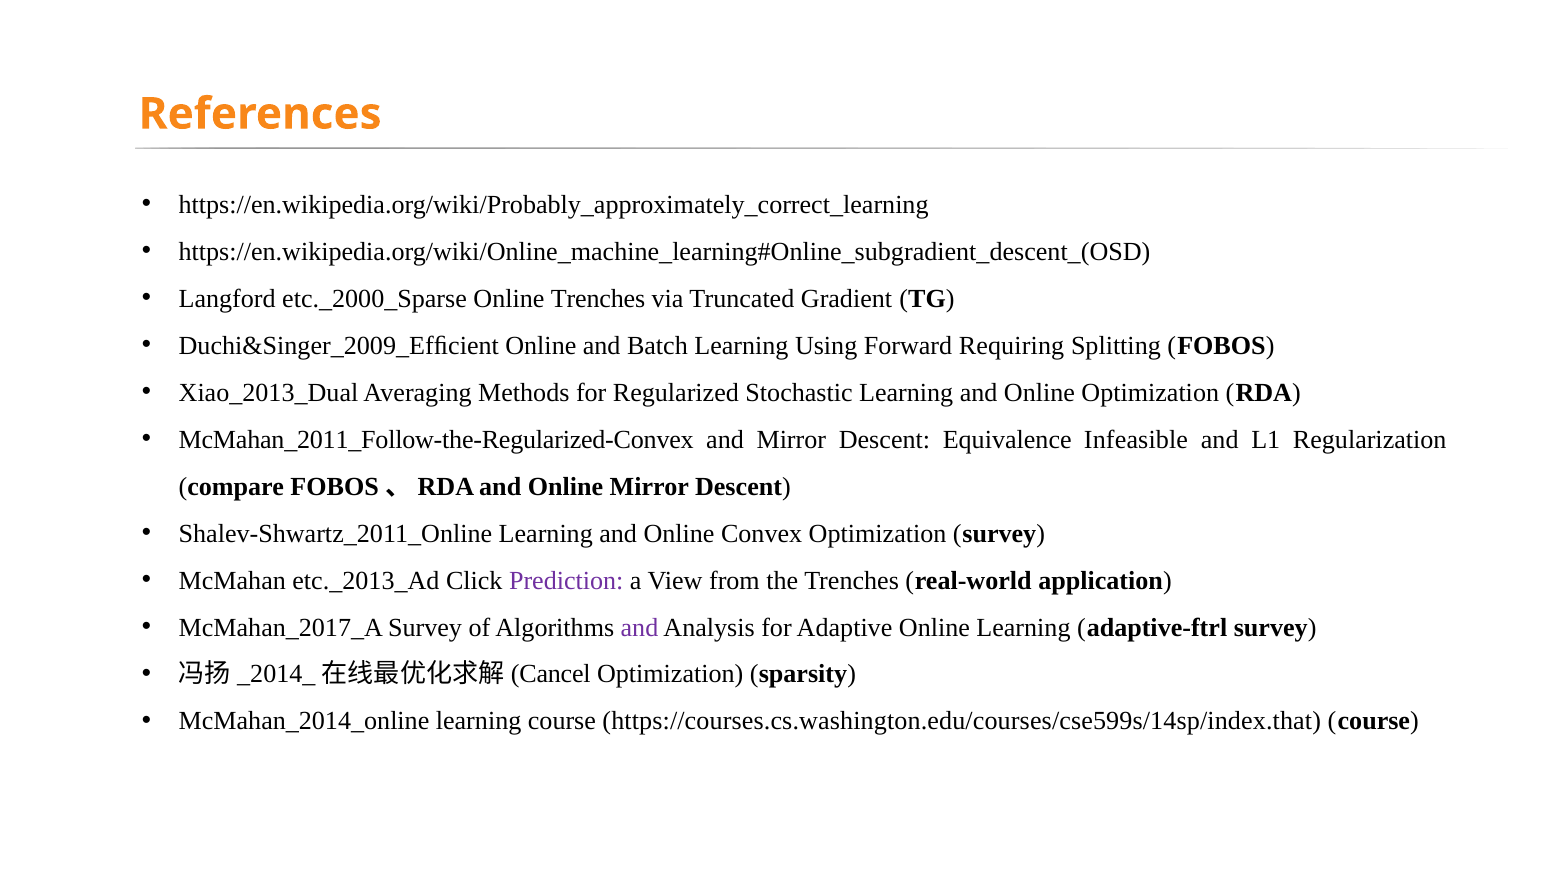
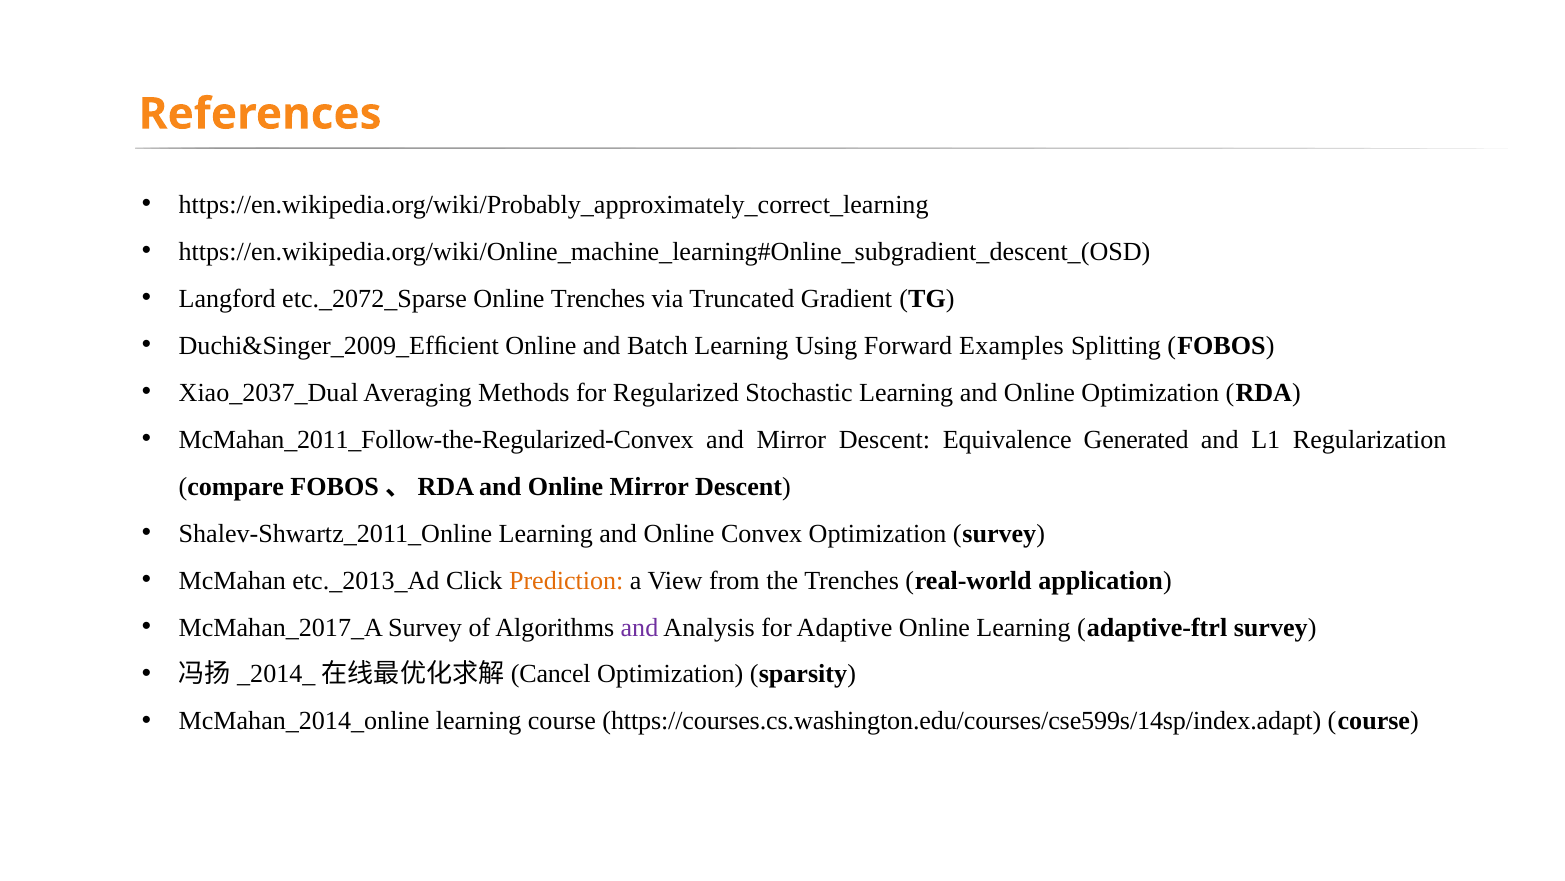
etc._2000_Sparse: etc._2000_Sparse -> etc._2072_Sparse
Requiring: Requiring -> Examples
Xiao_2013_Dual: Xiao_2013_Dual -> Xiao_2037_Dual
Infeasible: Infeasible -> Generated
Prediction colour: purple -> orange
https://courses.cs.washington.edu/courses/cse599s/14sp/index.that: https://courses.cs.washington.edu/courses/cse599s/14sp/index.that -> https://courses.cs.washington.edu/courses/cse599s/14sp/index.adapt
